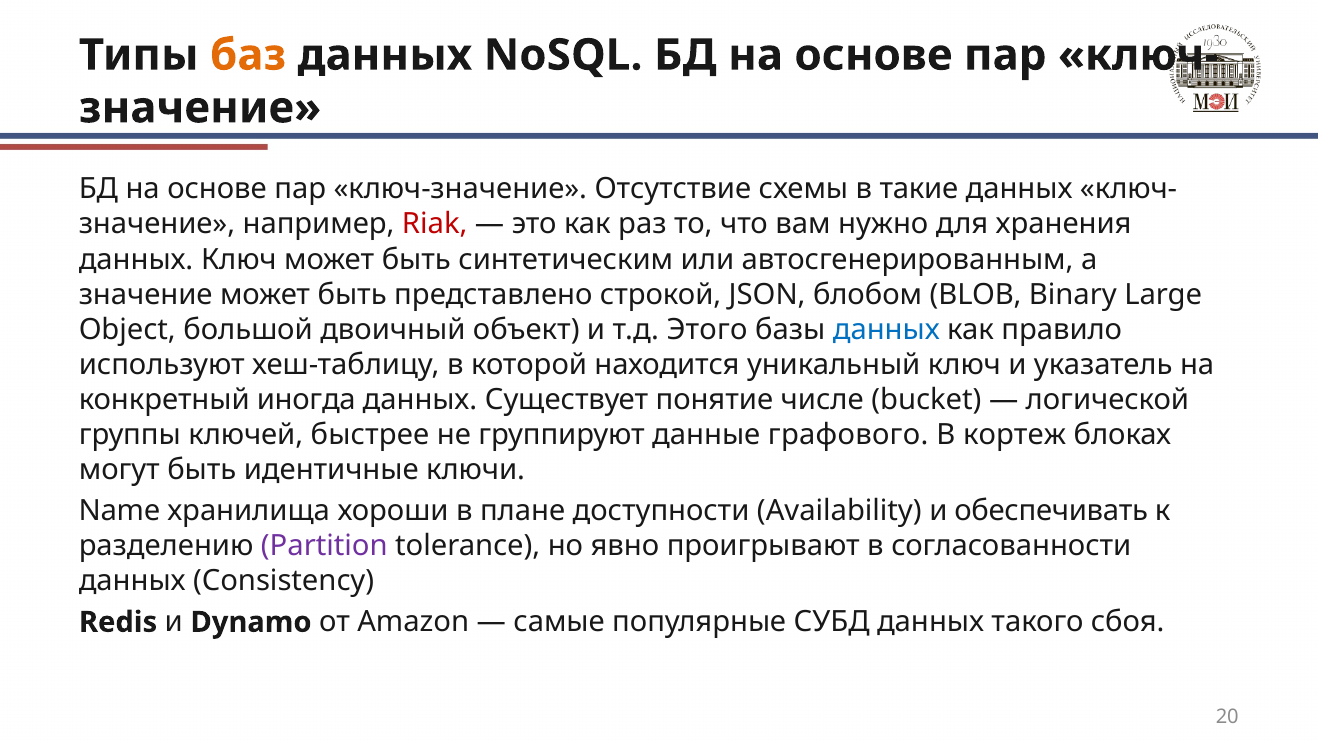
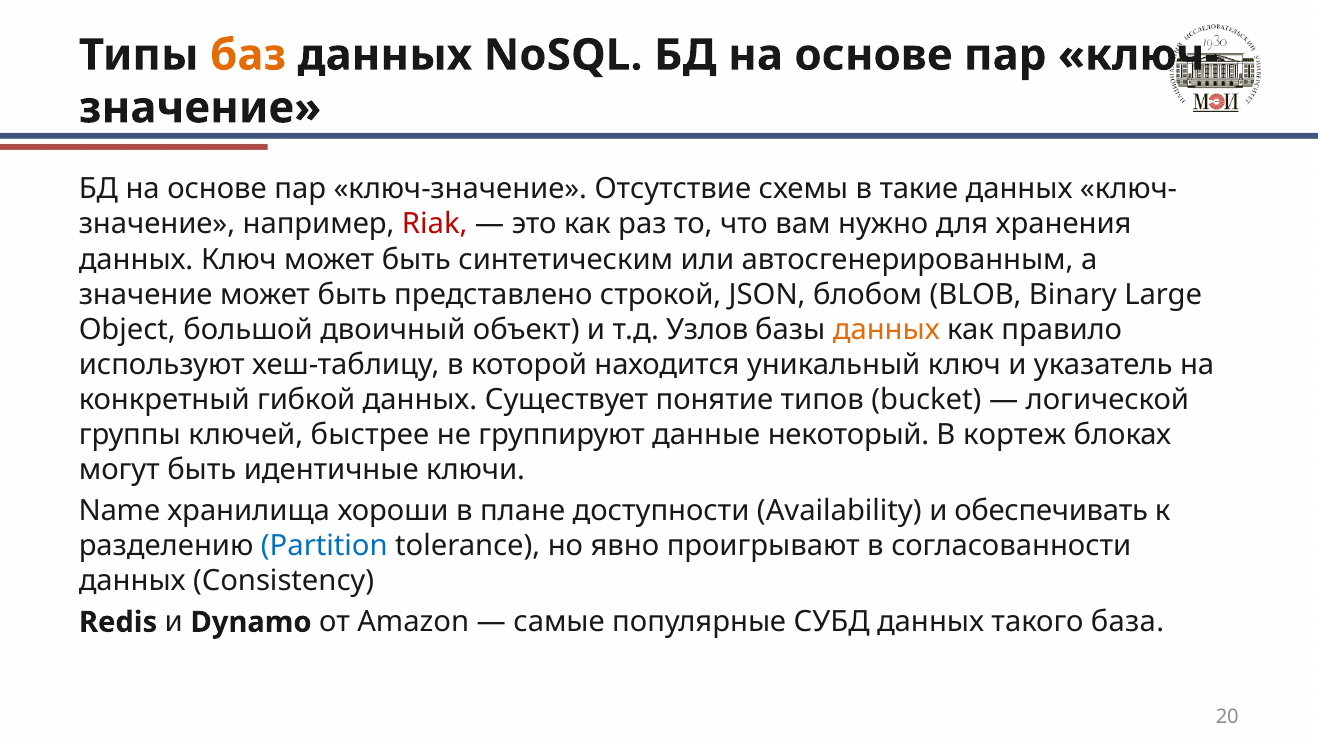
Этого: Этого -> Узлов
данных at (886, 330) colour: blue -> orange
иногда: иногда -> гибкой
числе: числе -> типов
графового: графового -> некоторый
Partition colour: purple -> blue
сбоя: сбоя -> база
